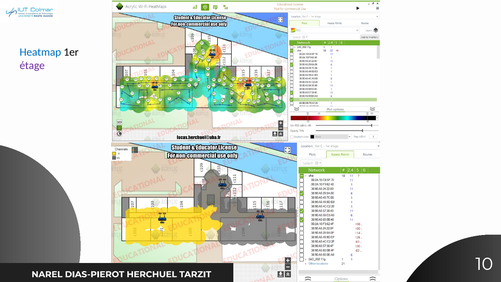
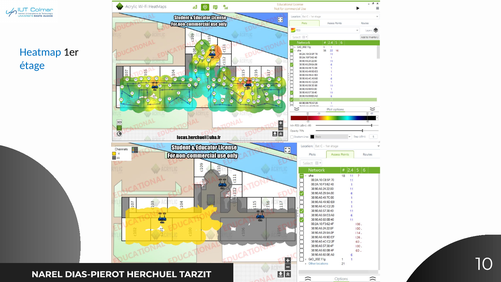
étage colour: purple -> blue
